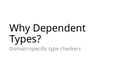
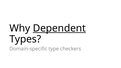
Dependent underline: none -> present
